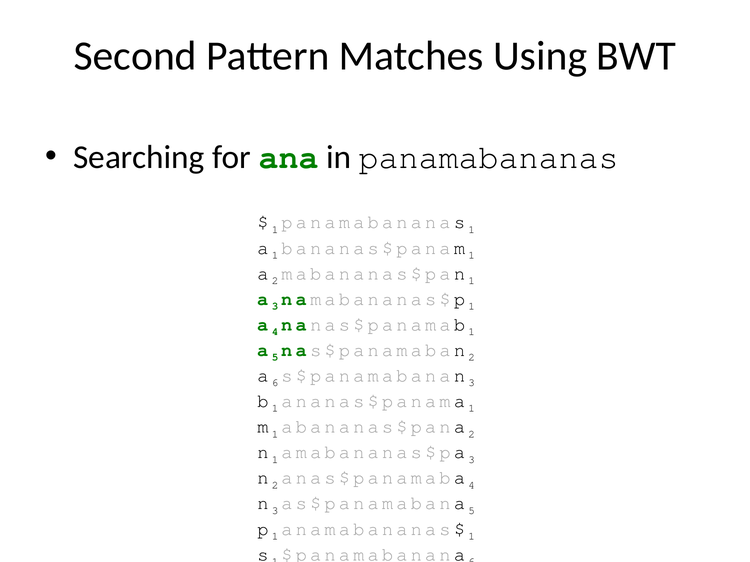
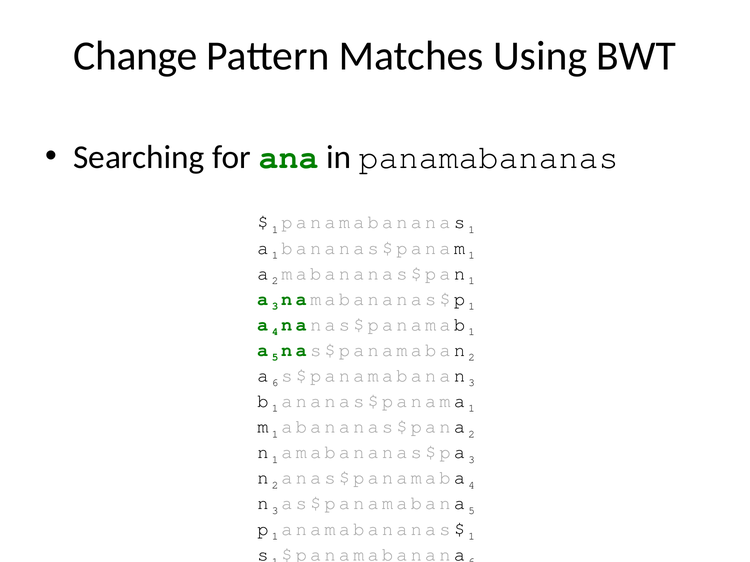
Second: Second -> Change
